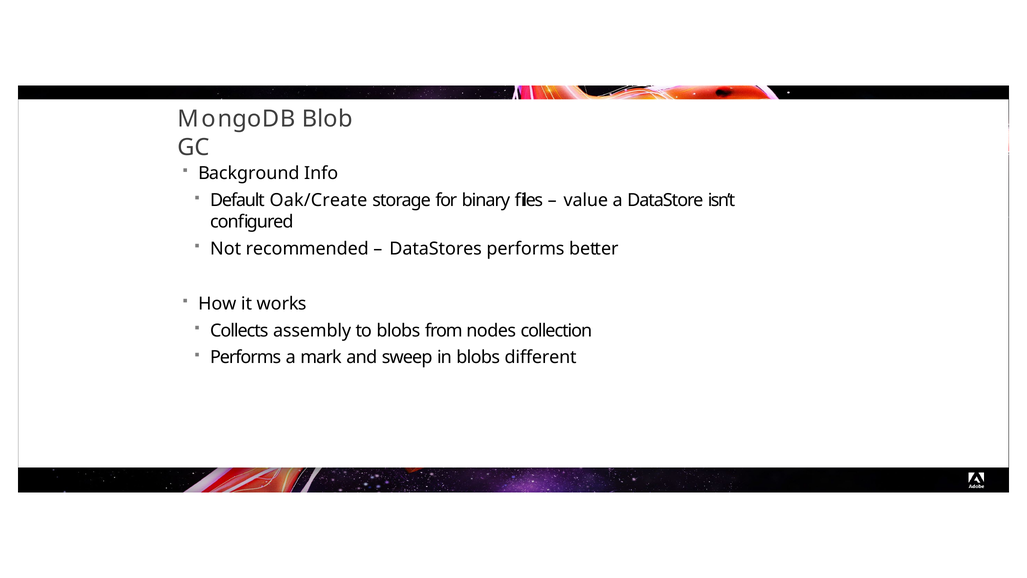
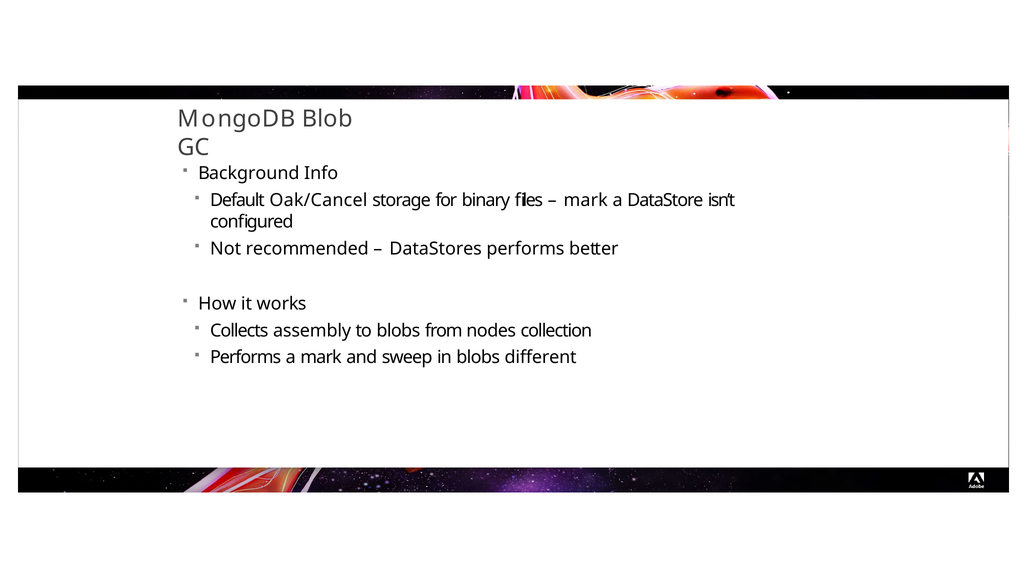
Oak/Create: Oak/Create -> Oak/Cancel
value at (586, 200): value -> mark
